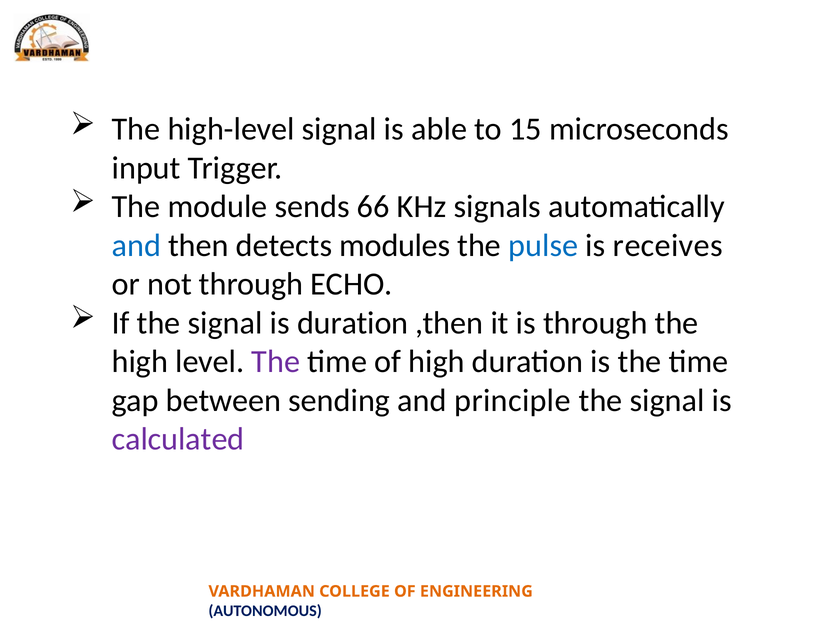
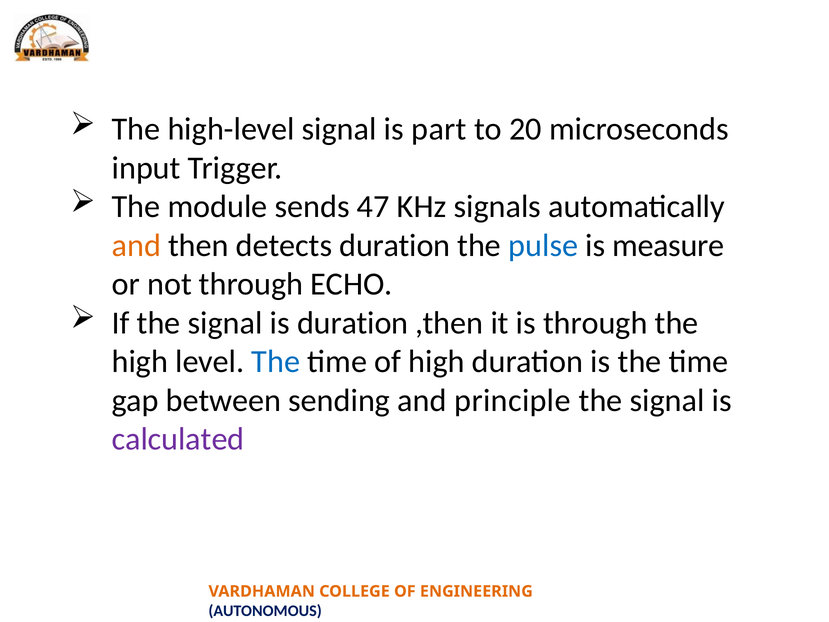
able: able -> part
15: 15 -> 20
66: 66 -> 47
and at (136, 245) colour: blue -> orange
detects modules: modules -> duration
receives: receives -> measure
The at (276, 362) colour: purple -> blue
